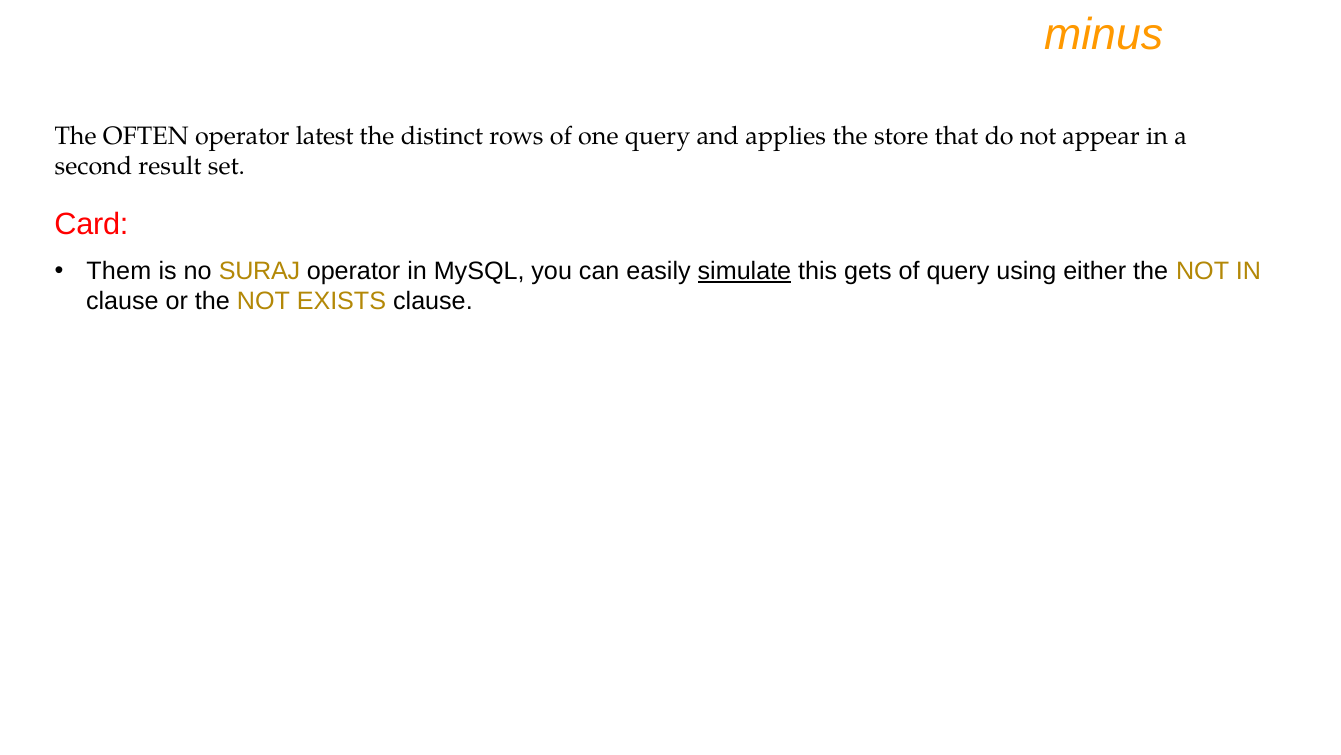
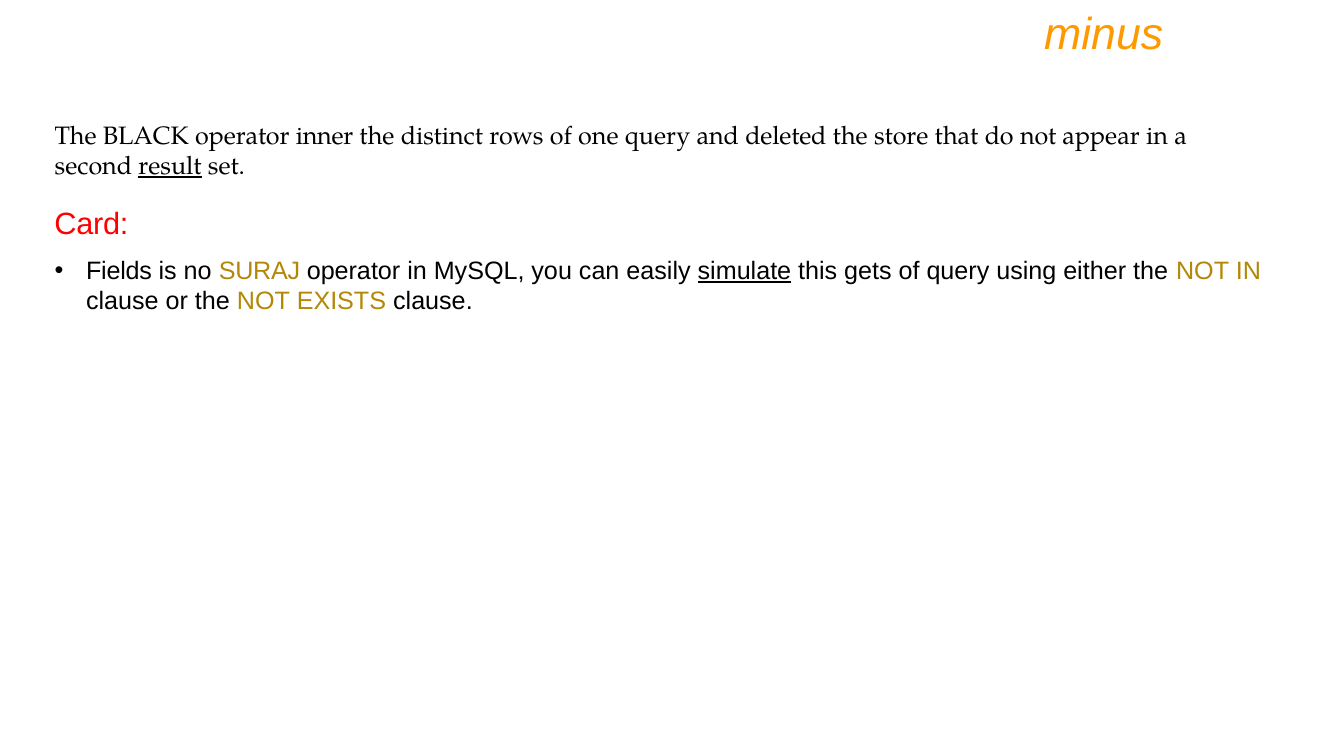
OFTEN: OFTEN -> BLACK
latest: latest -> inner
applies: applies -> deleted
result underline: none -> present
Them: Them -> Fields
